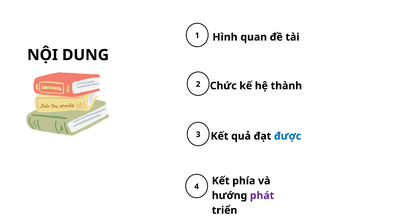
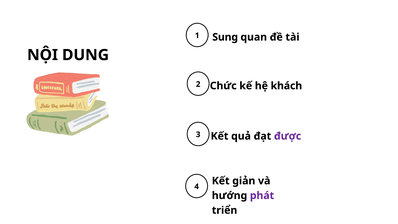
Hình: Hình -> Sung
thành: thành -> khách
được colour: blue -> purple
phía: phía -> giản
